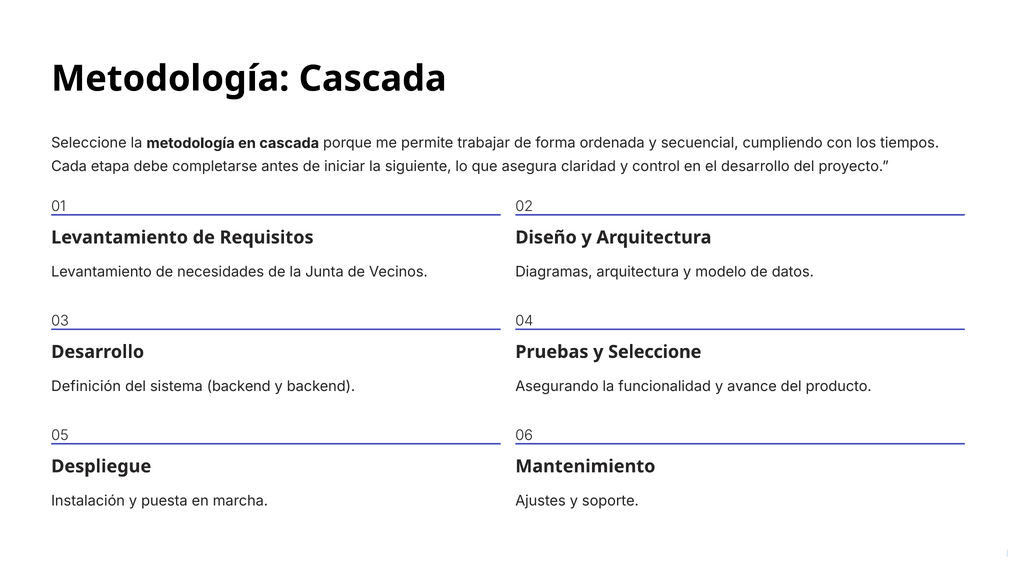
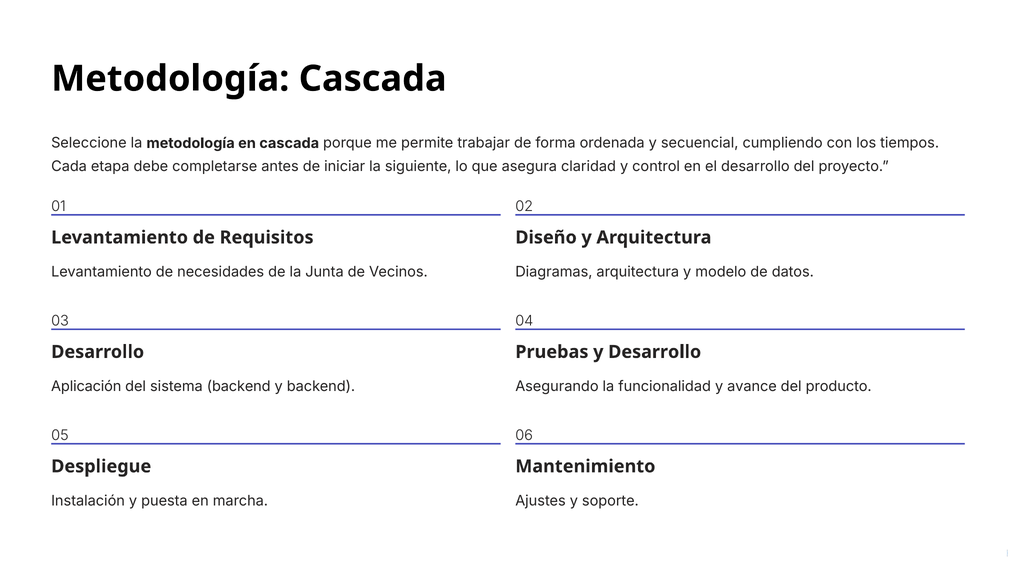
y Seleccione: Seleccione -> Desarrollo
Definición: Definición -> Aplicación
